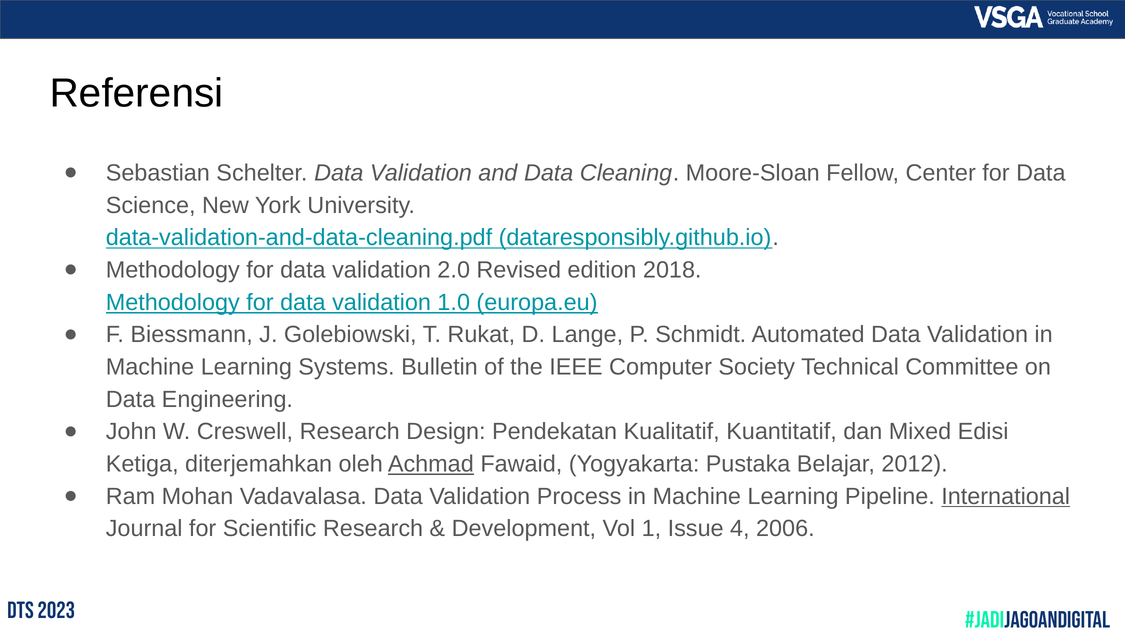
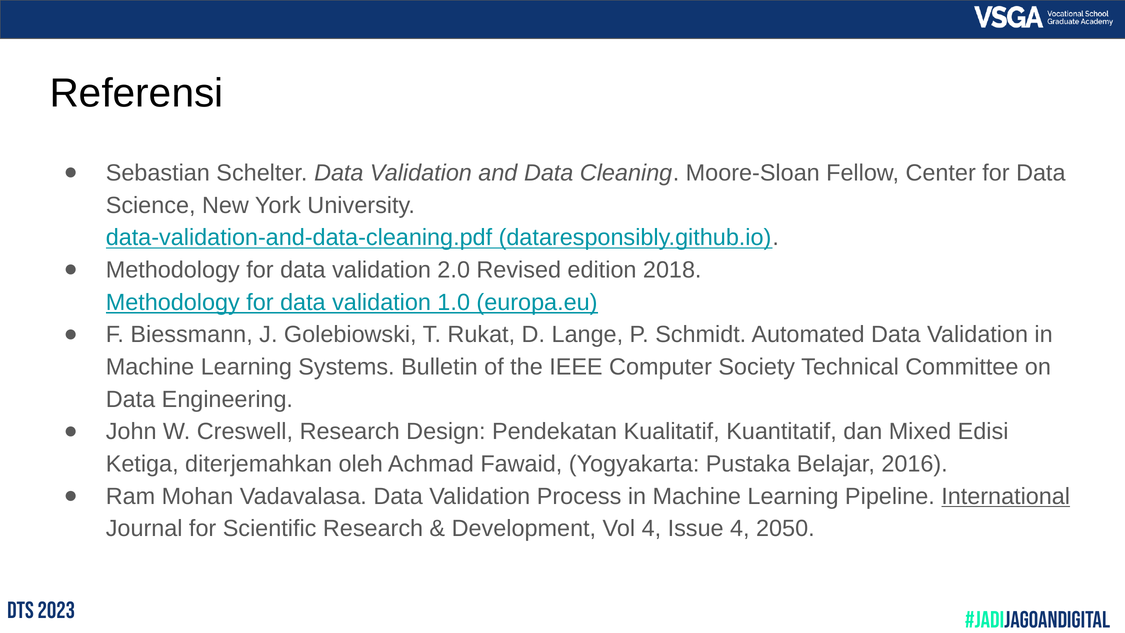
Achmad underline: present -> none
2012: 2012 -> 2016
Vol 1: 1 -> 4
2006: 2006 -> 2050
